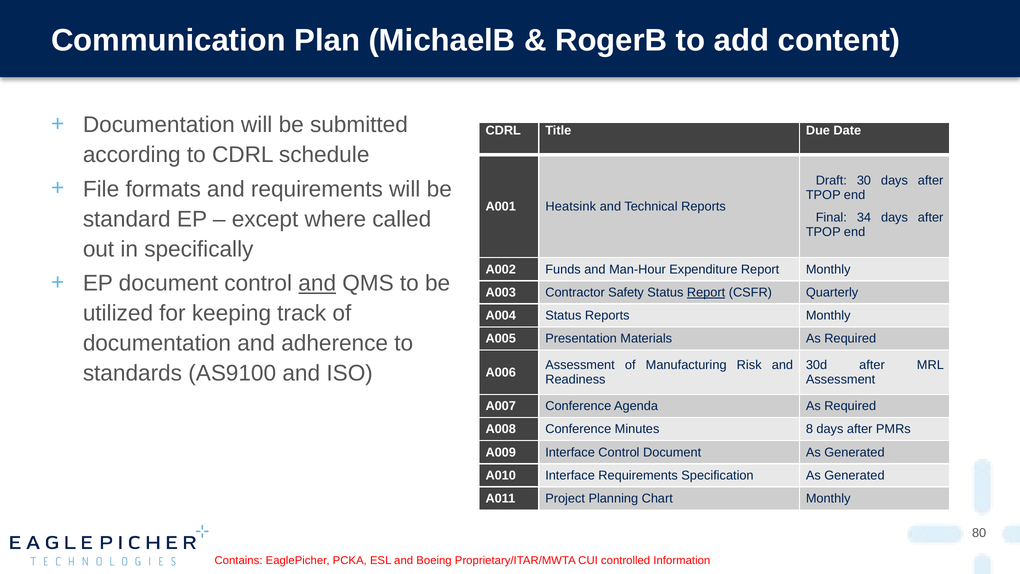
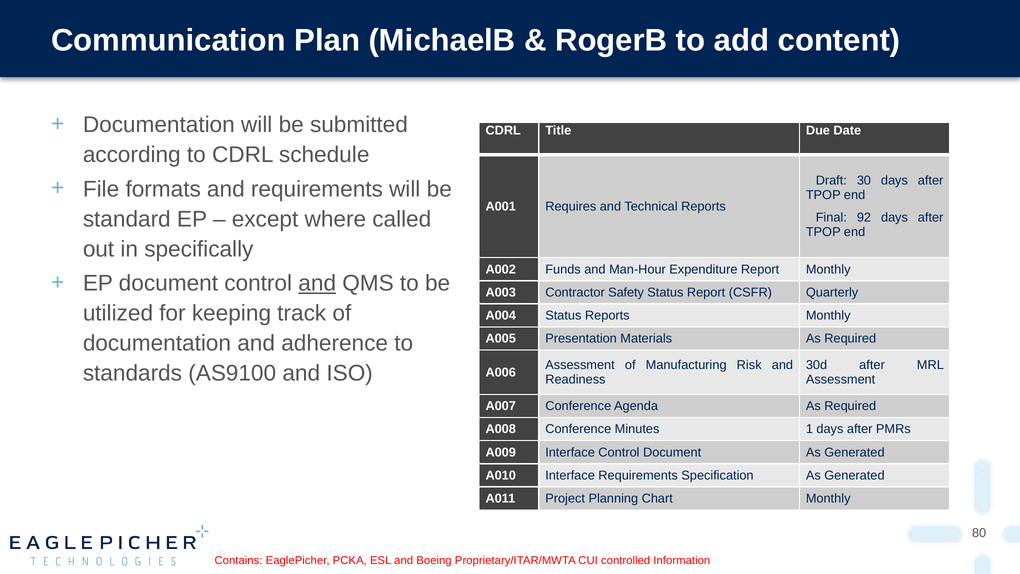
Heatsink: Heatsink -> Requires
34: 34 -> 92
Report at (706, 292) underline: present -> none
8: 8 -> 1
